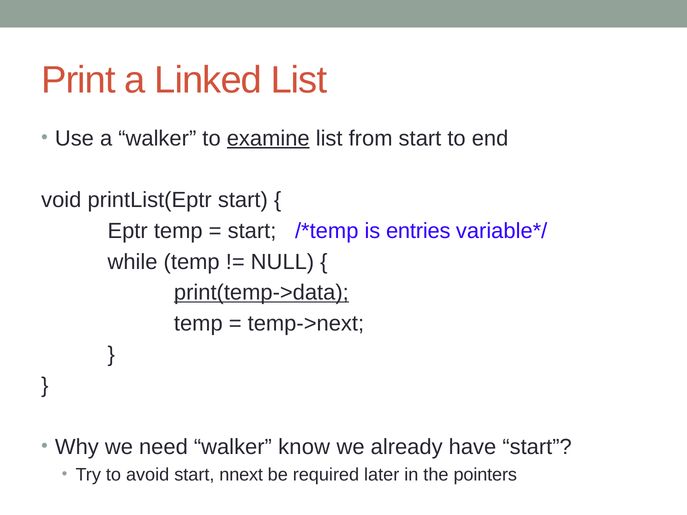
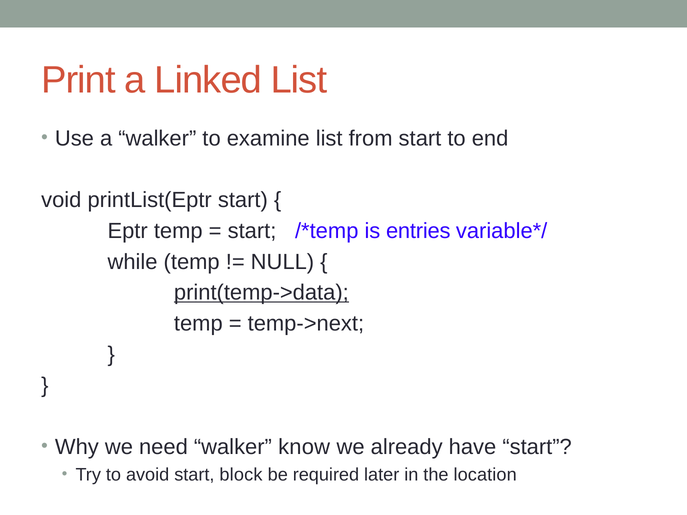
examine underline: present -> none
nnext: nnext -> block
pointers: pointers -> location
